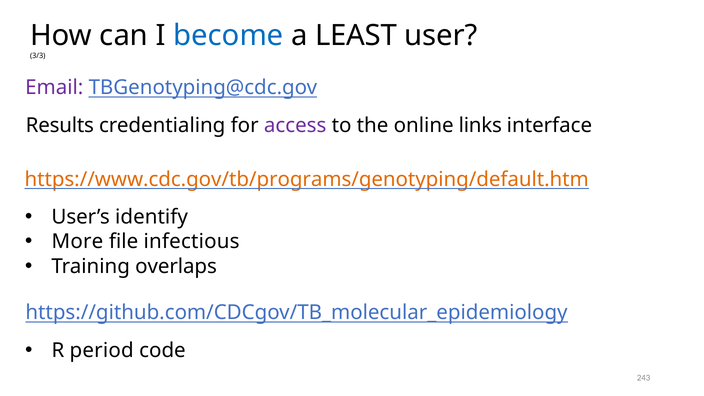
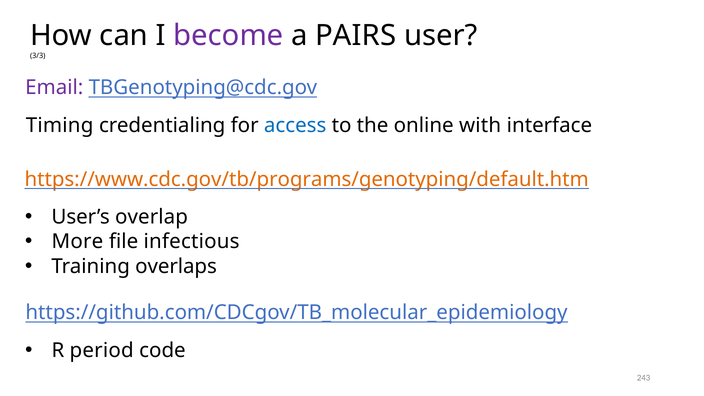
become colour: blue -> purple
LEAST: LEAST -> PAIRS
Results: Results -> Timing
access colour: purple -> blue
links: links -> with
identify: identify -> overlap
